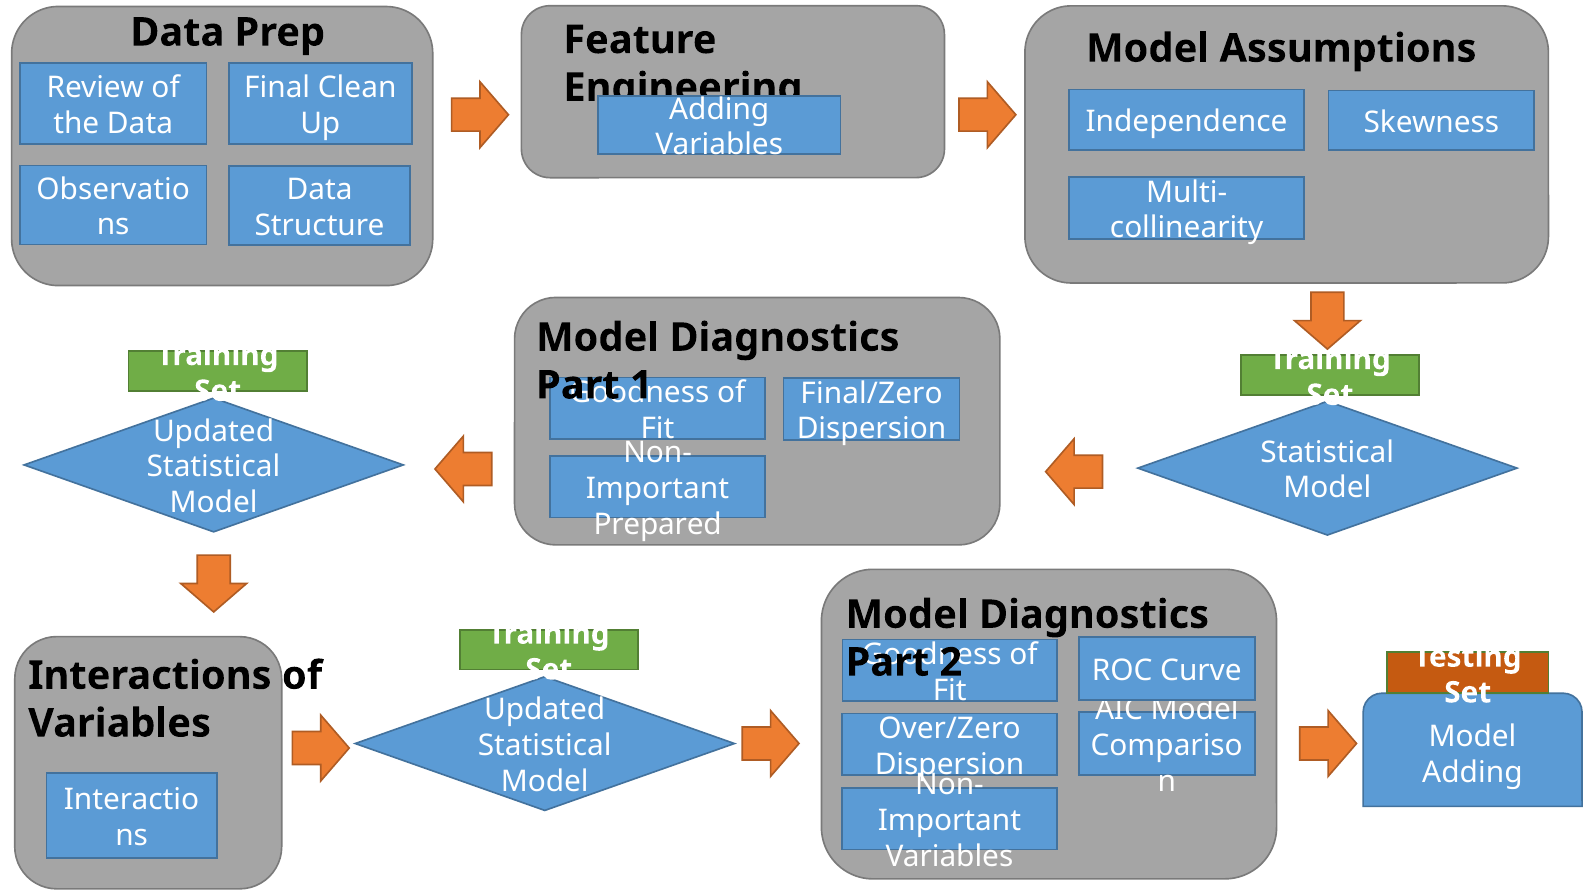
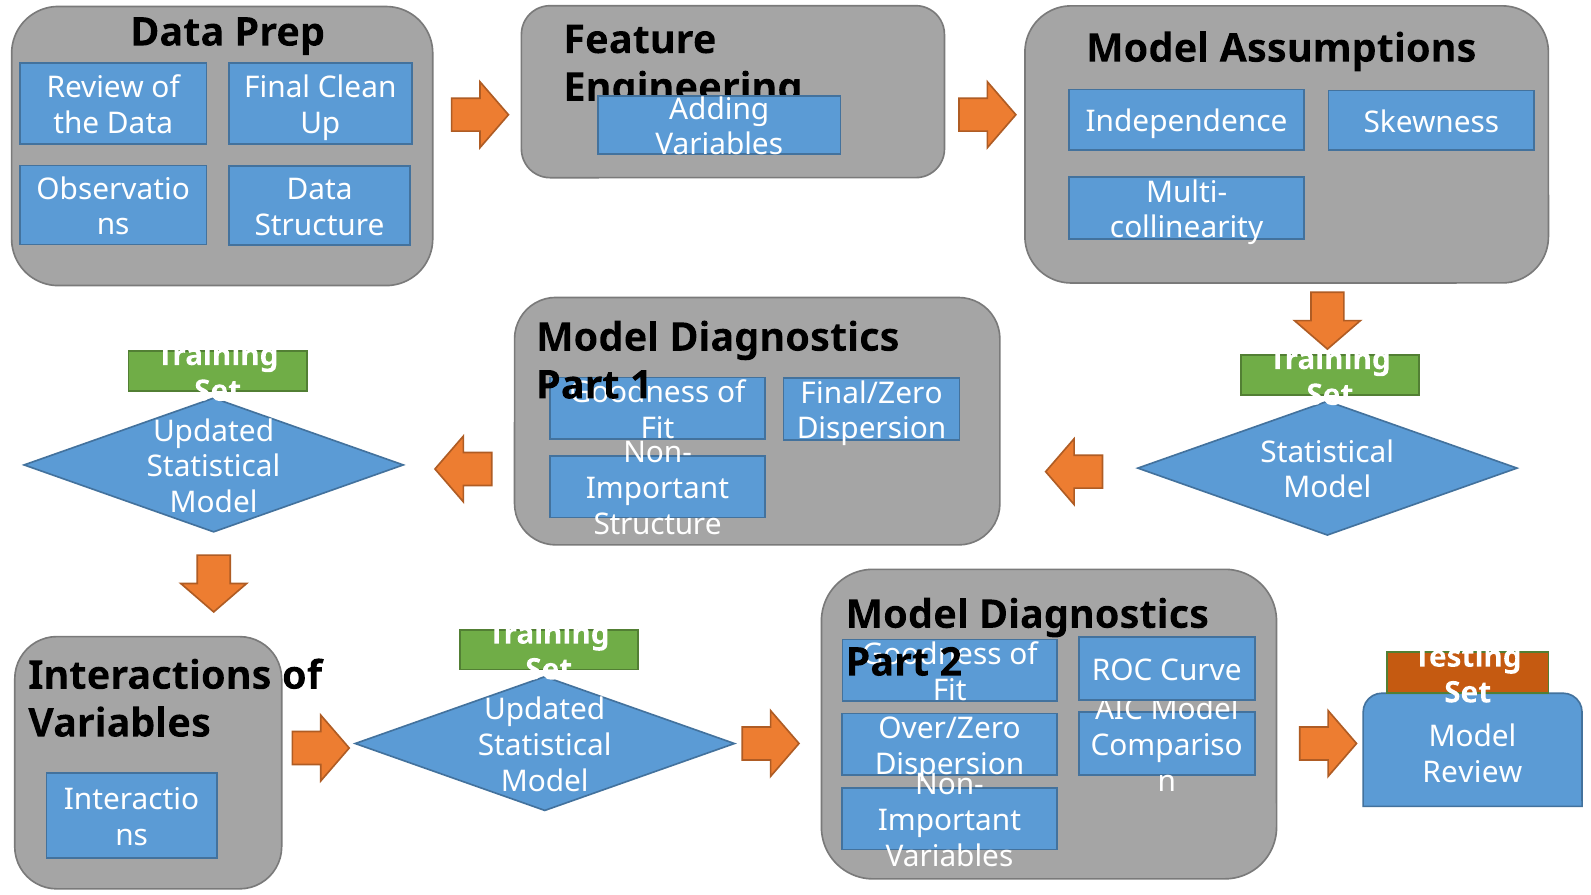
Prepared at (658, 524): Prepared -> Structure
Adding at (1472, 772): Adding -> Review
